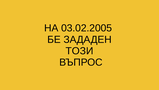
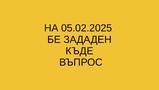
03.02.2005: 03.02.2005 -> 05.02.2025
ТОЗИ: ТОЗИ -> КЪДЕ
